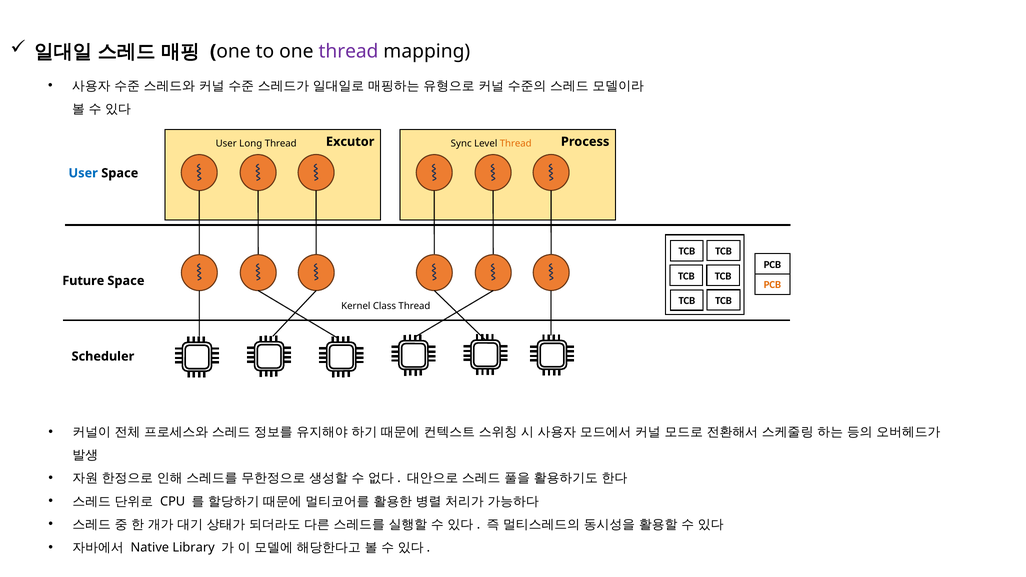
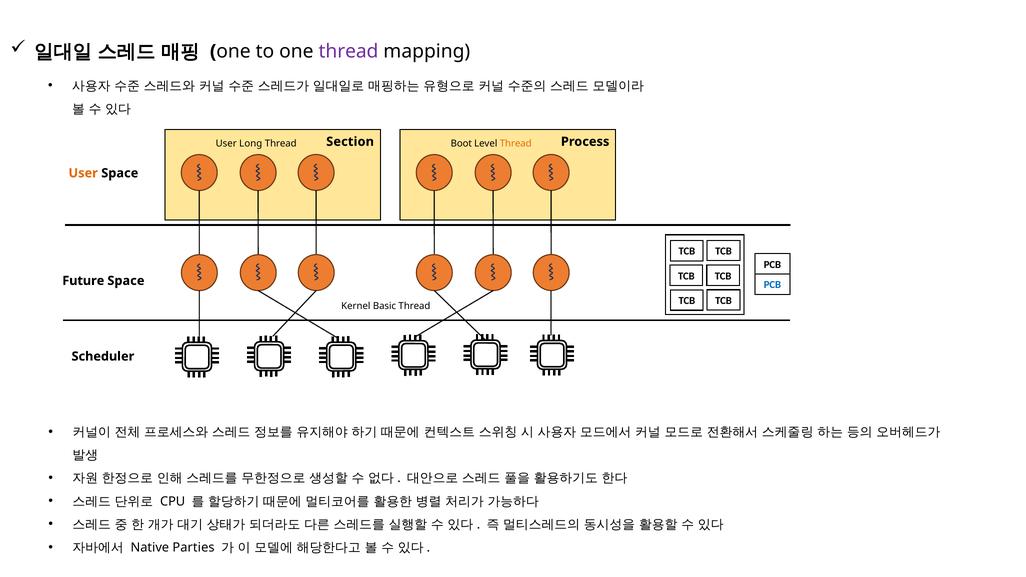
Excutor: Excutor -> Section
Sync: Sync -> Boot
User at (83, 173) colour: blue -> orange
PCB at (772, 285) colour: orange -> blue
Class: Class -> Basic
Library: Library -> Parties
